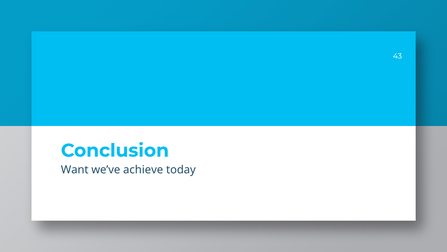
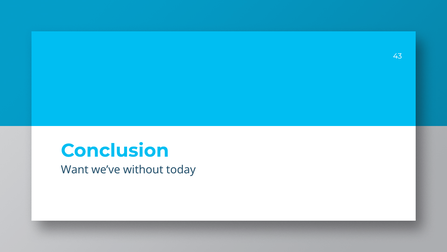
achieve: achieve -> without
